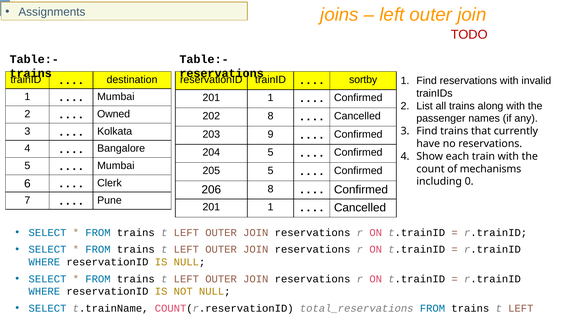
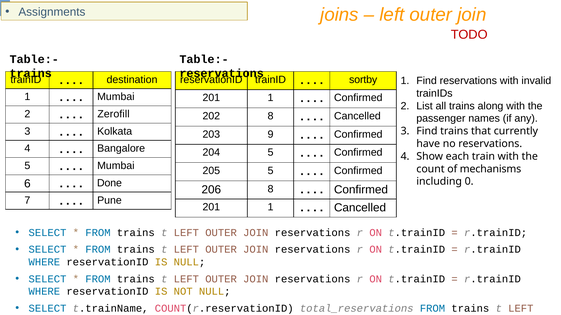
Owned: Owned -> Zerofill
Clerk: Clerk -> Done
